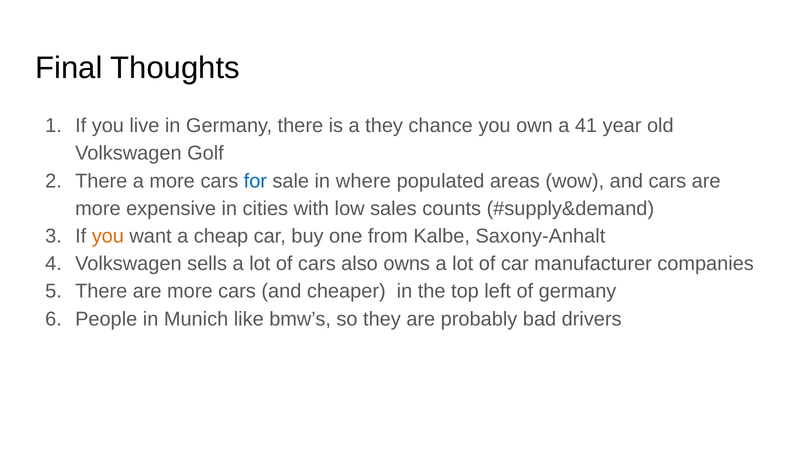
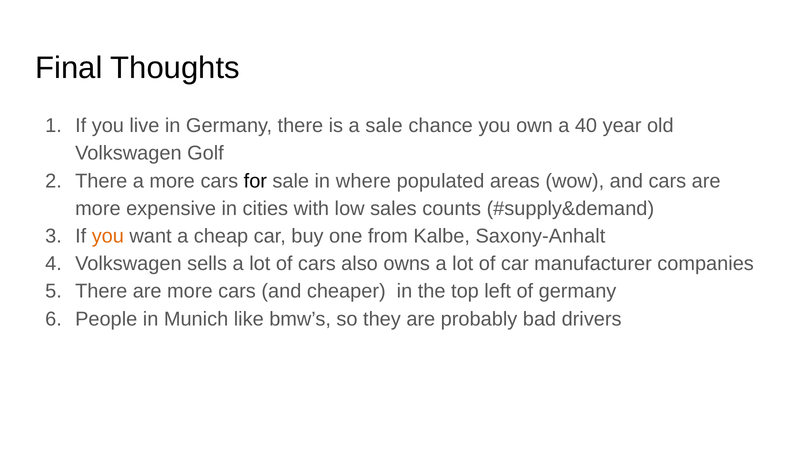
a they: they -> sale
41: 41 -> 40
for colour: blue -> black
